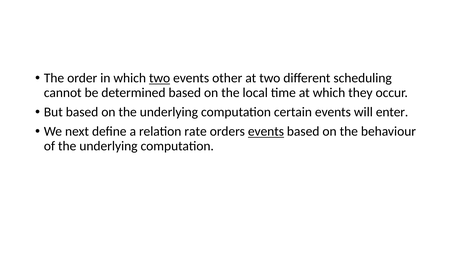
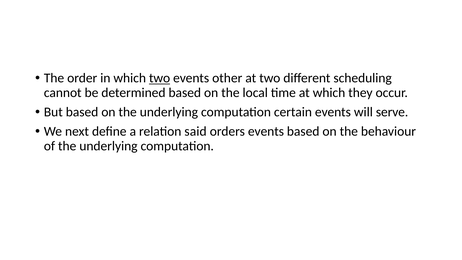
enter: enter -> serve
rate: rate -> said
events at (266, 131) underline: present -> none
